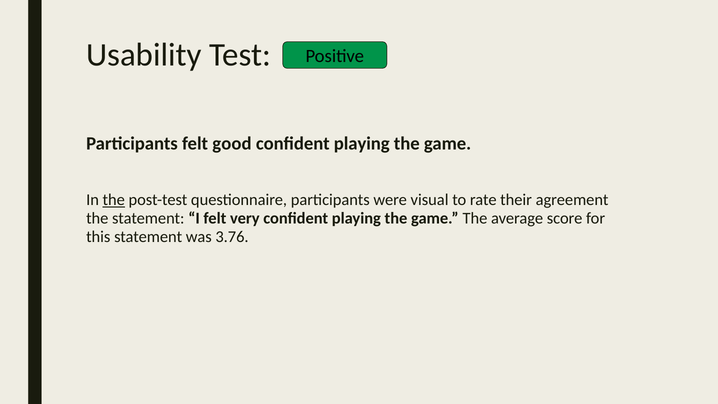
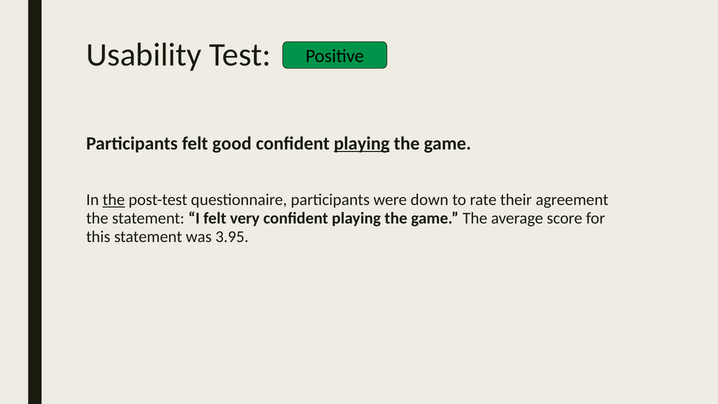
playing at (362, 144) underline: none -> present
visual: visual -> down
3.76: 3.76 -> 3.95
